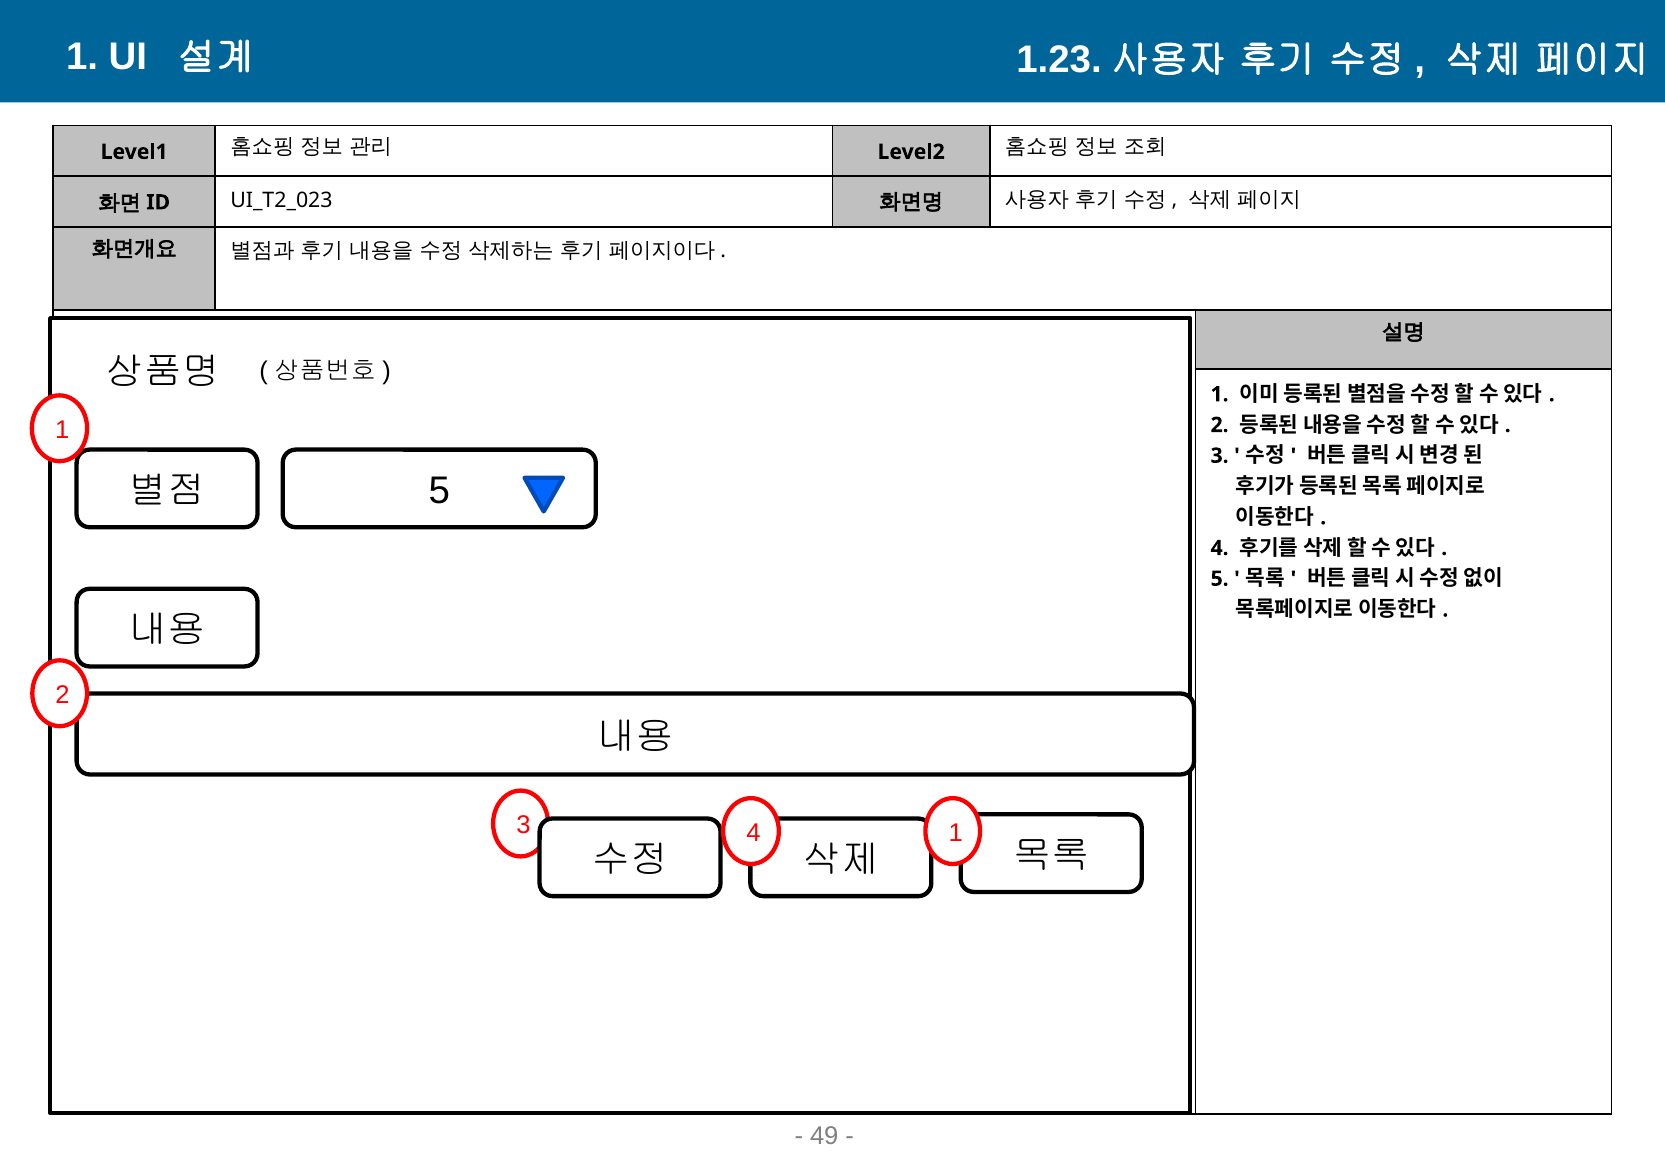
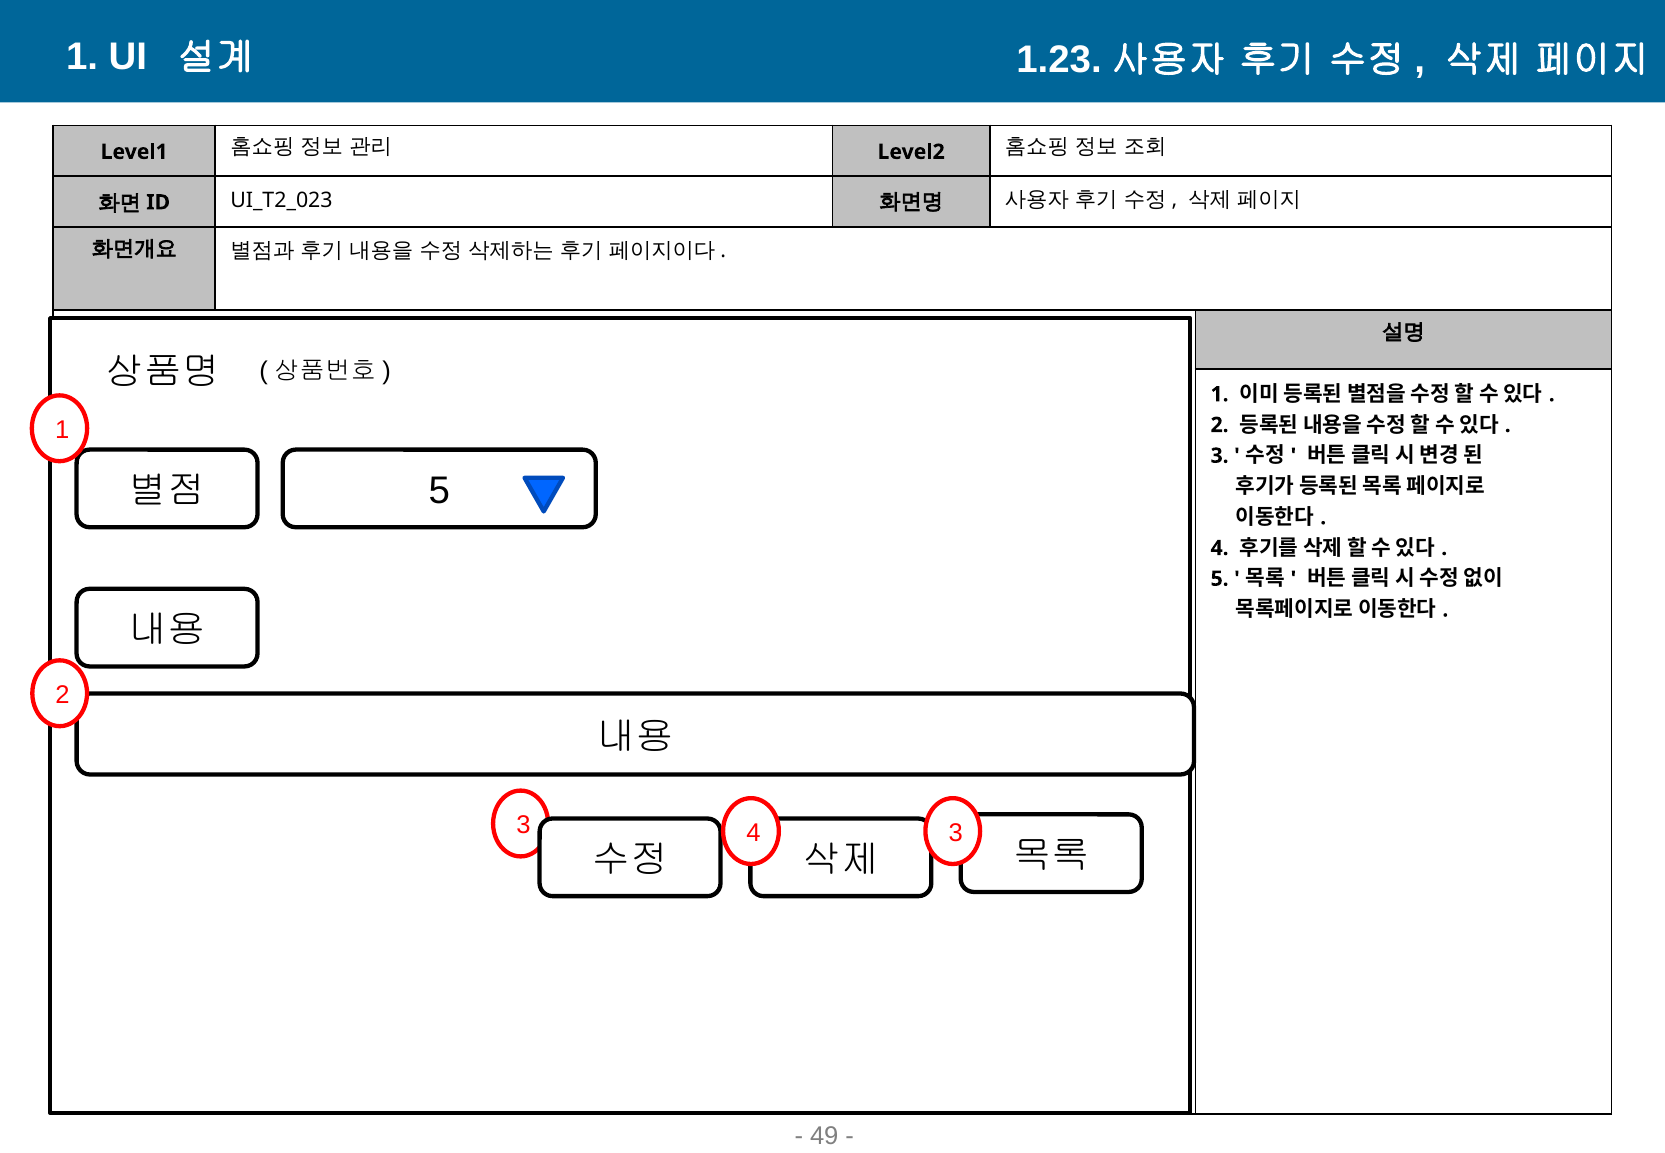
4 1: 1 -> 3
